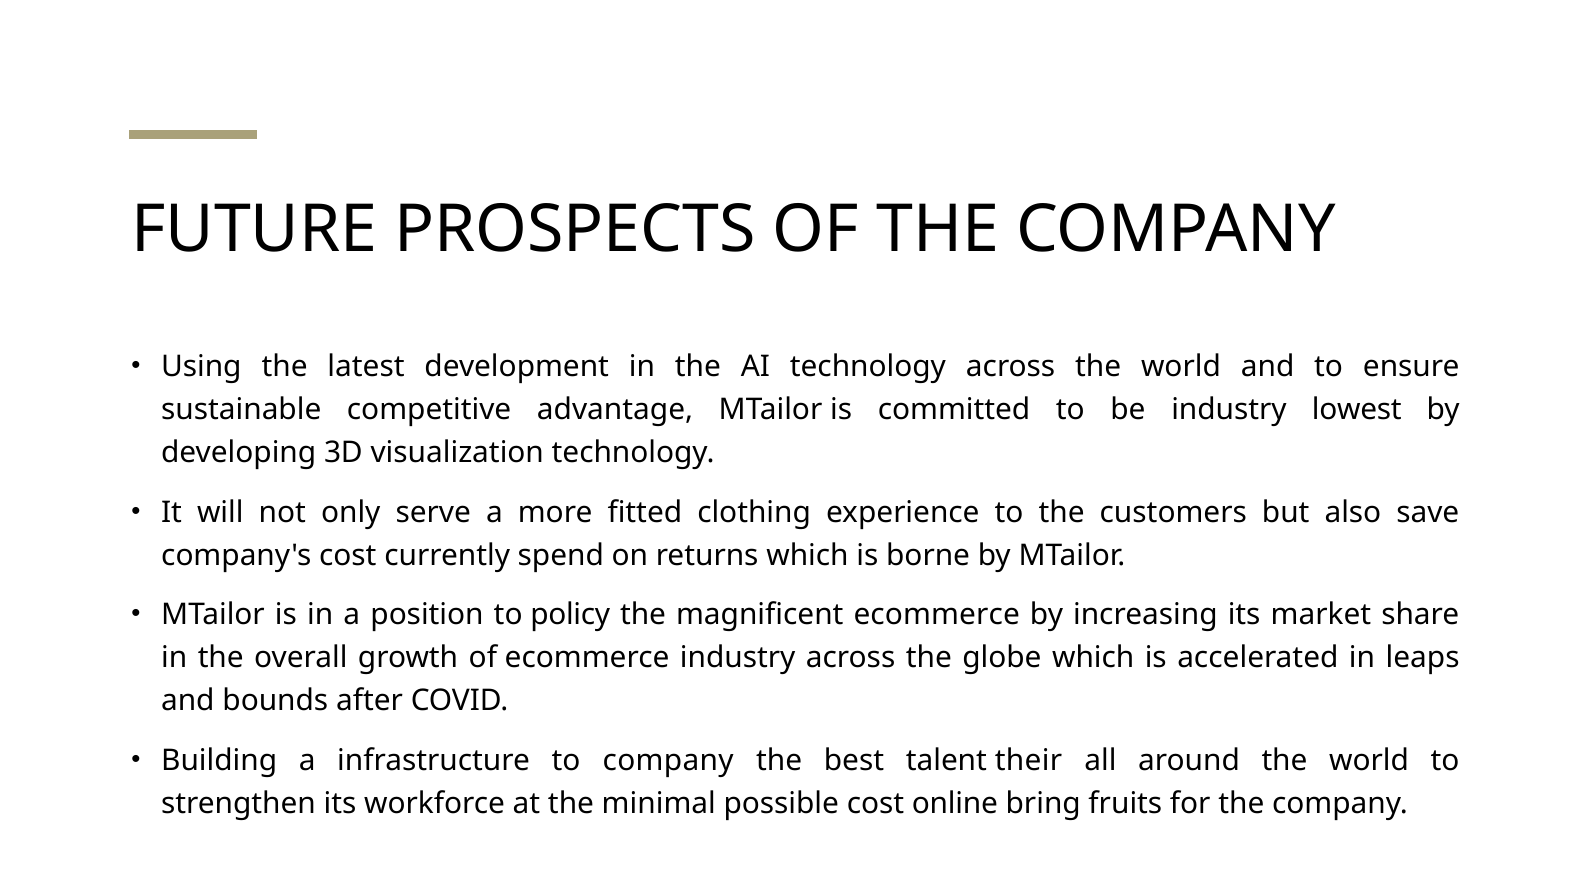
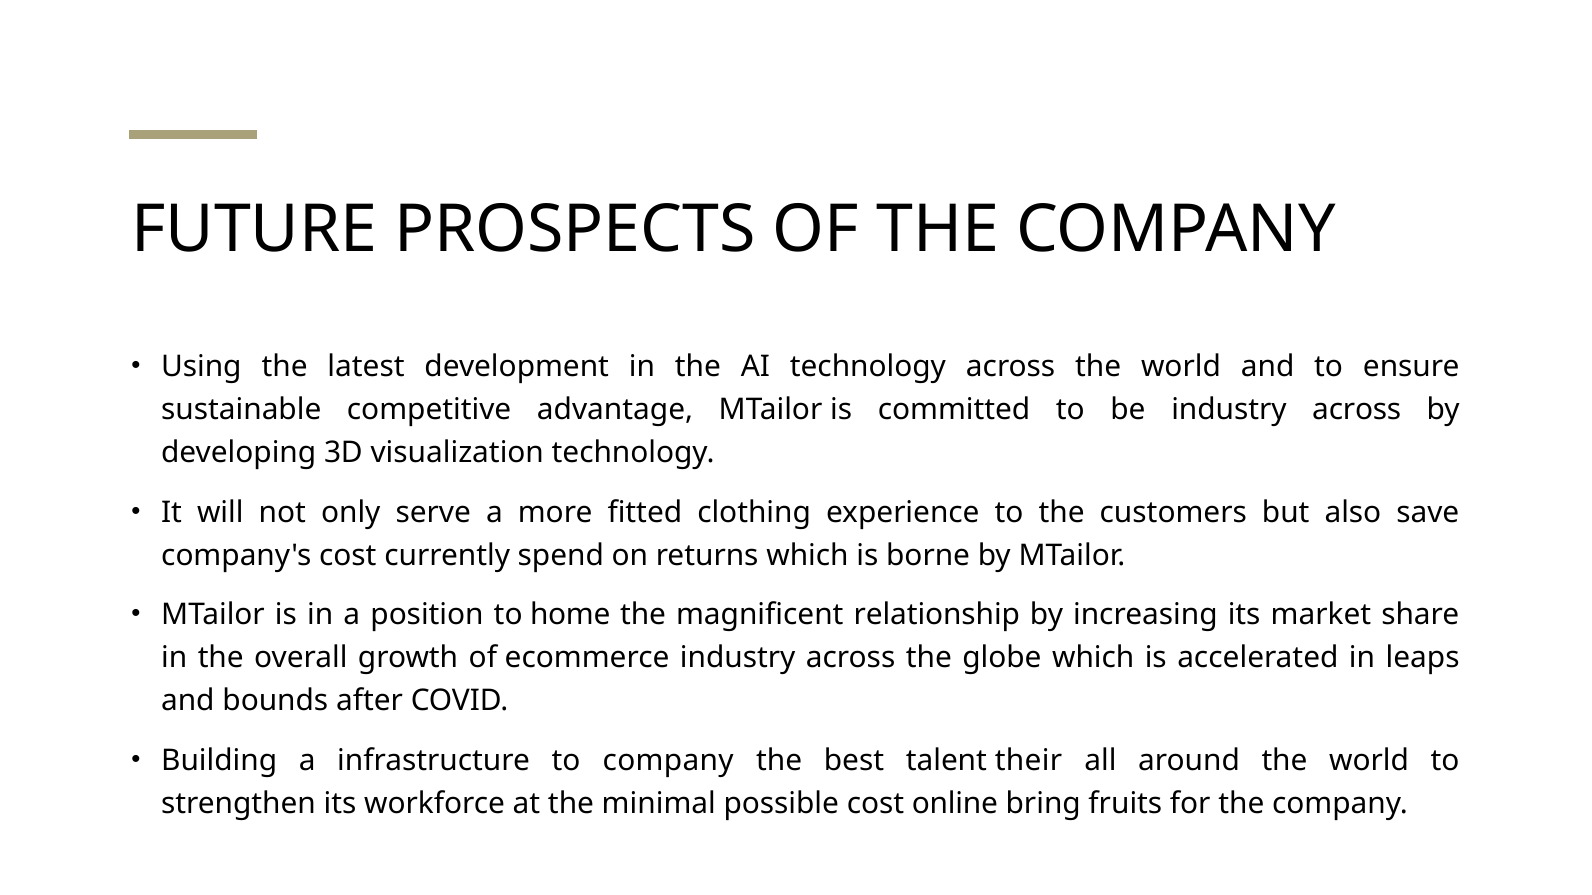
be industry lowest: lowest -> across
policy: policy -> home
magnificent ecommerce: ecommerce -> relationship
